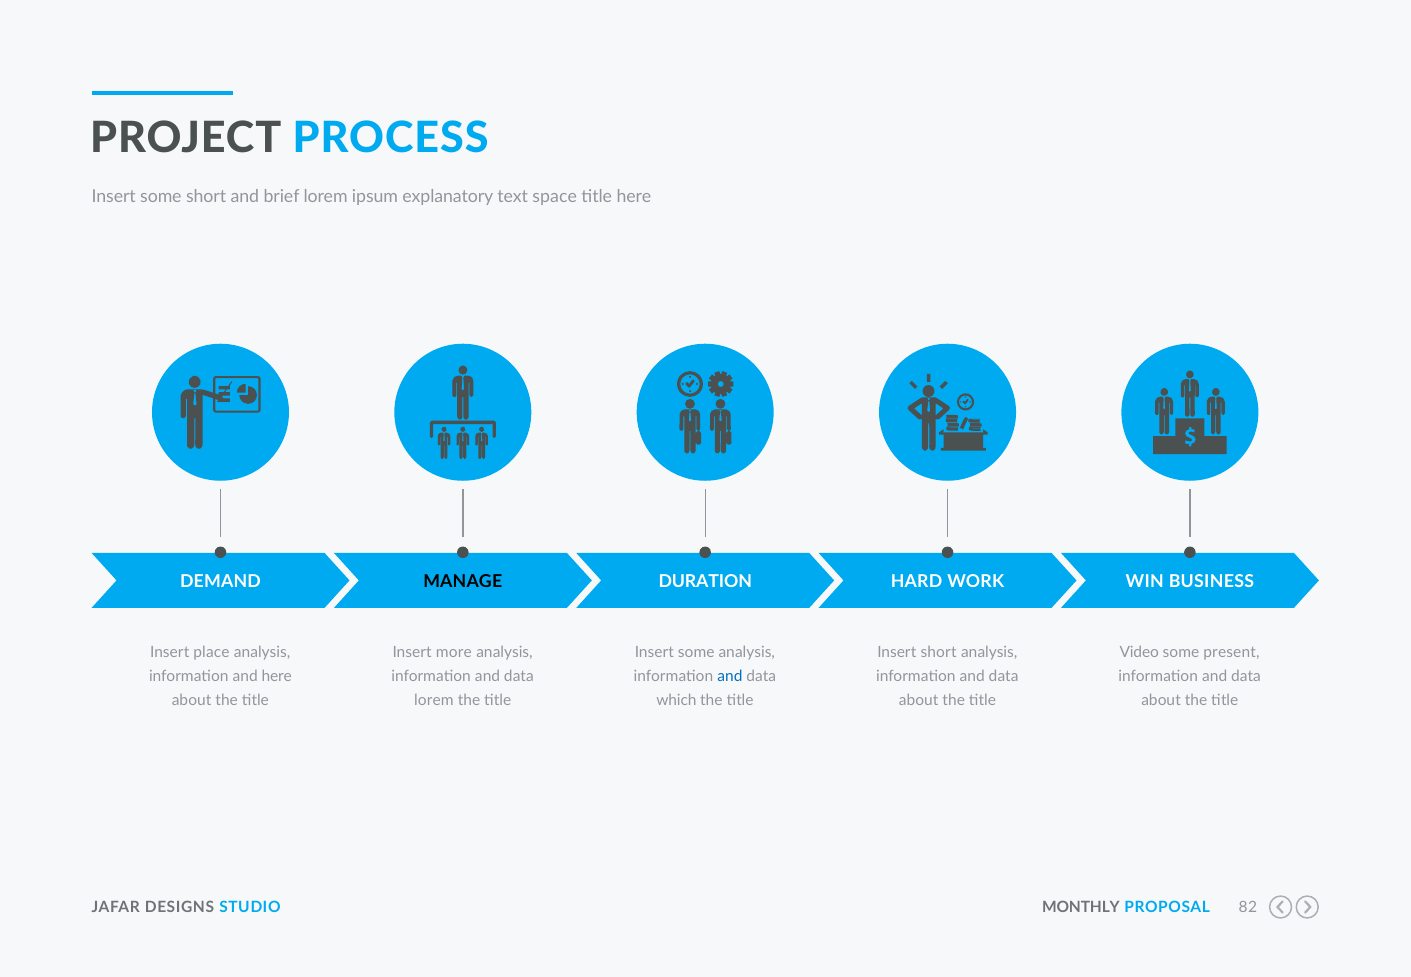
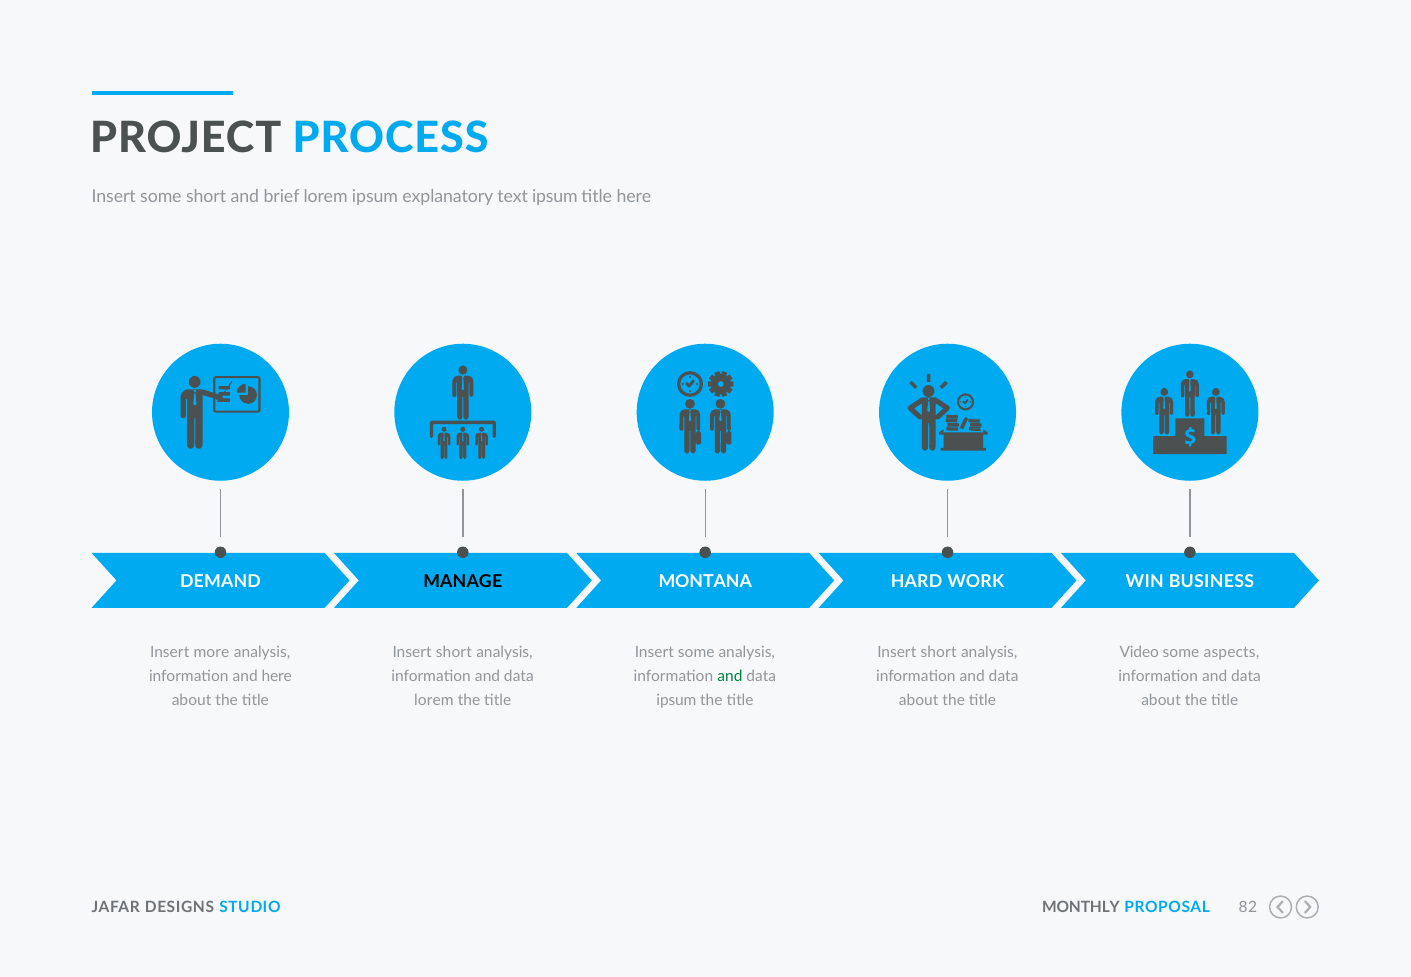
text space: space -> ipsum
DURATION: DURATION -> MONTANA
place: place -> more
more at (454, 652): more -> short
present: present -> aspects
and at (730, 676) colour: blue -> green
which at (676, 701): which -> ipsum
